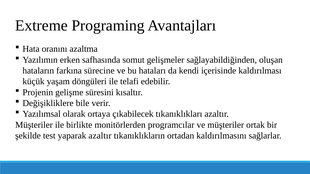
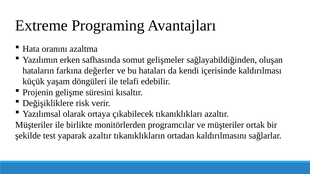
sürecine: sürecine -> değerler
bile: bile -> risk
